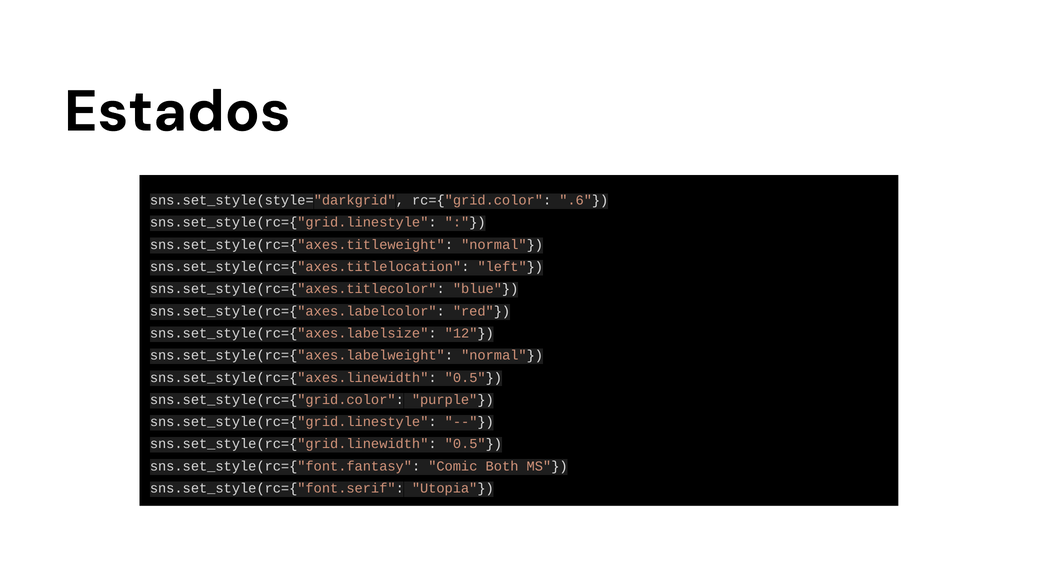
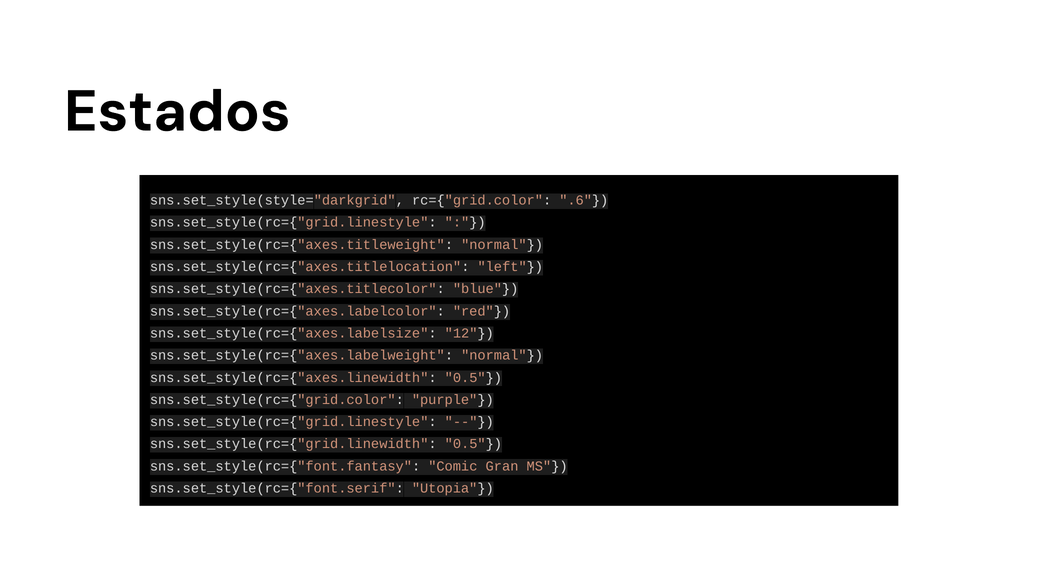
Both: Both -> Gran
